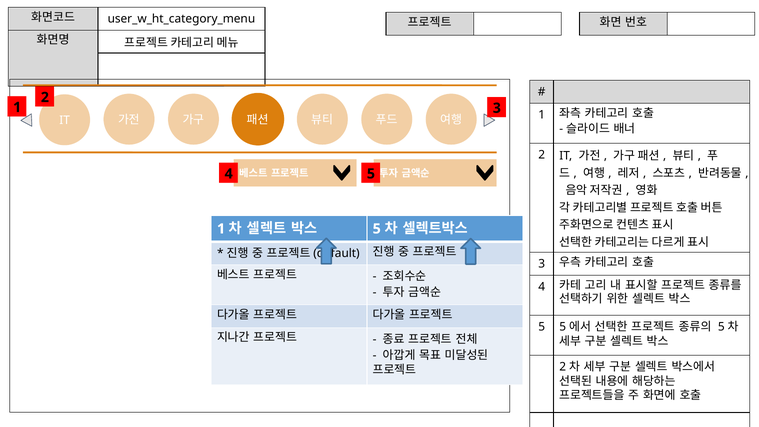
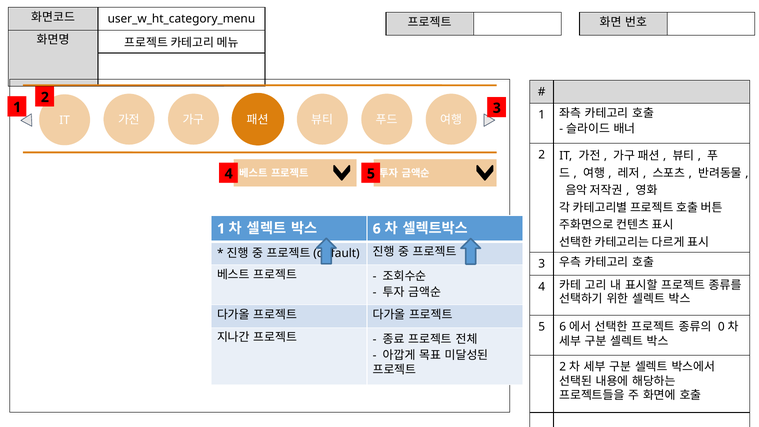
5 at (377, 229): 5 -> 6
5 5: 5 -> 6
5 at (721, 327): 5 -> 0
